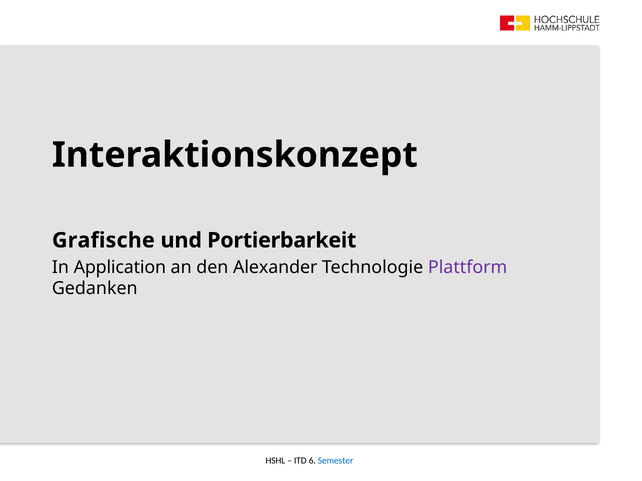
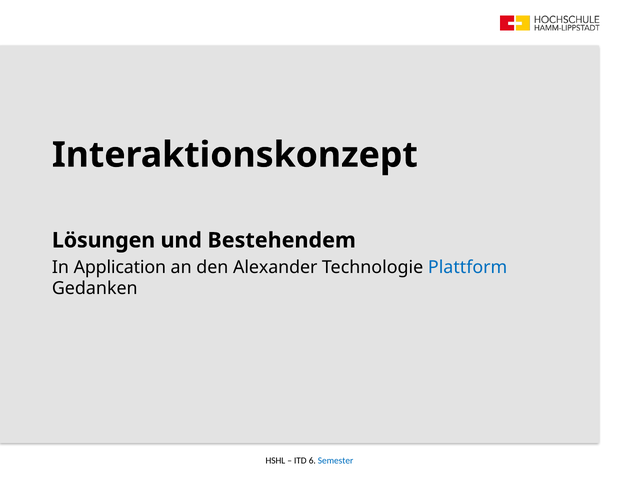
Grafische: Grafische -> Lösungen
Portierbarkeit: Portierbarkeit -> Bestehendem
Plattform colour: purple -> blue
